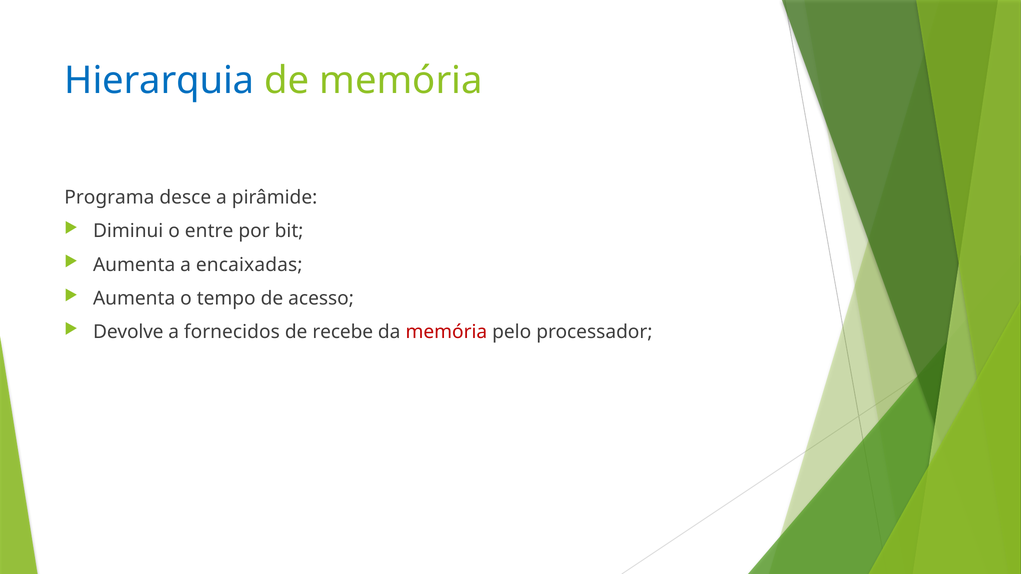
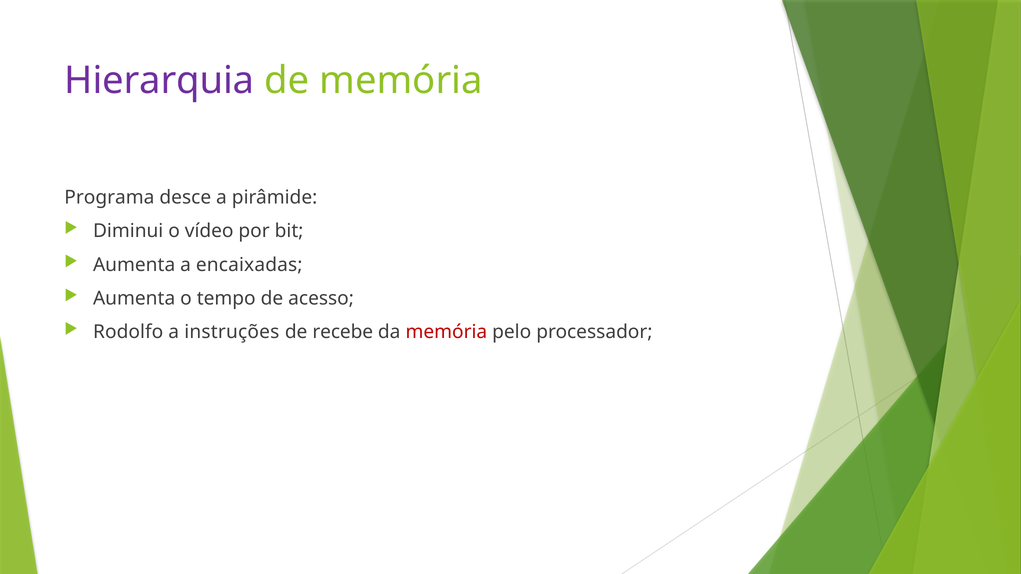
Hierarquia colour: blue -> purple
entre: entre -> vídeo
Devolve: Devolve -> Rodolfo
fornecidos: fornecidos -> instruções
